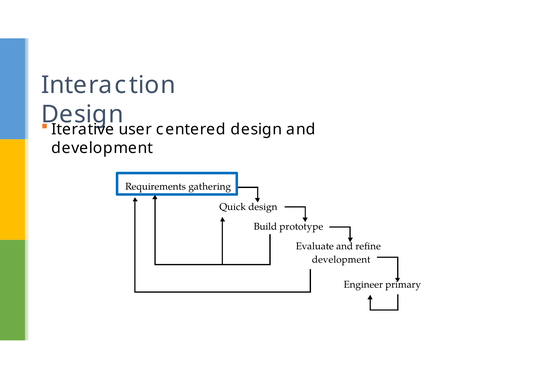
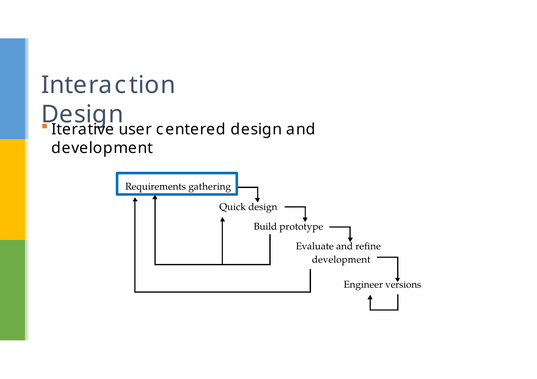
primary: primary -> versions
